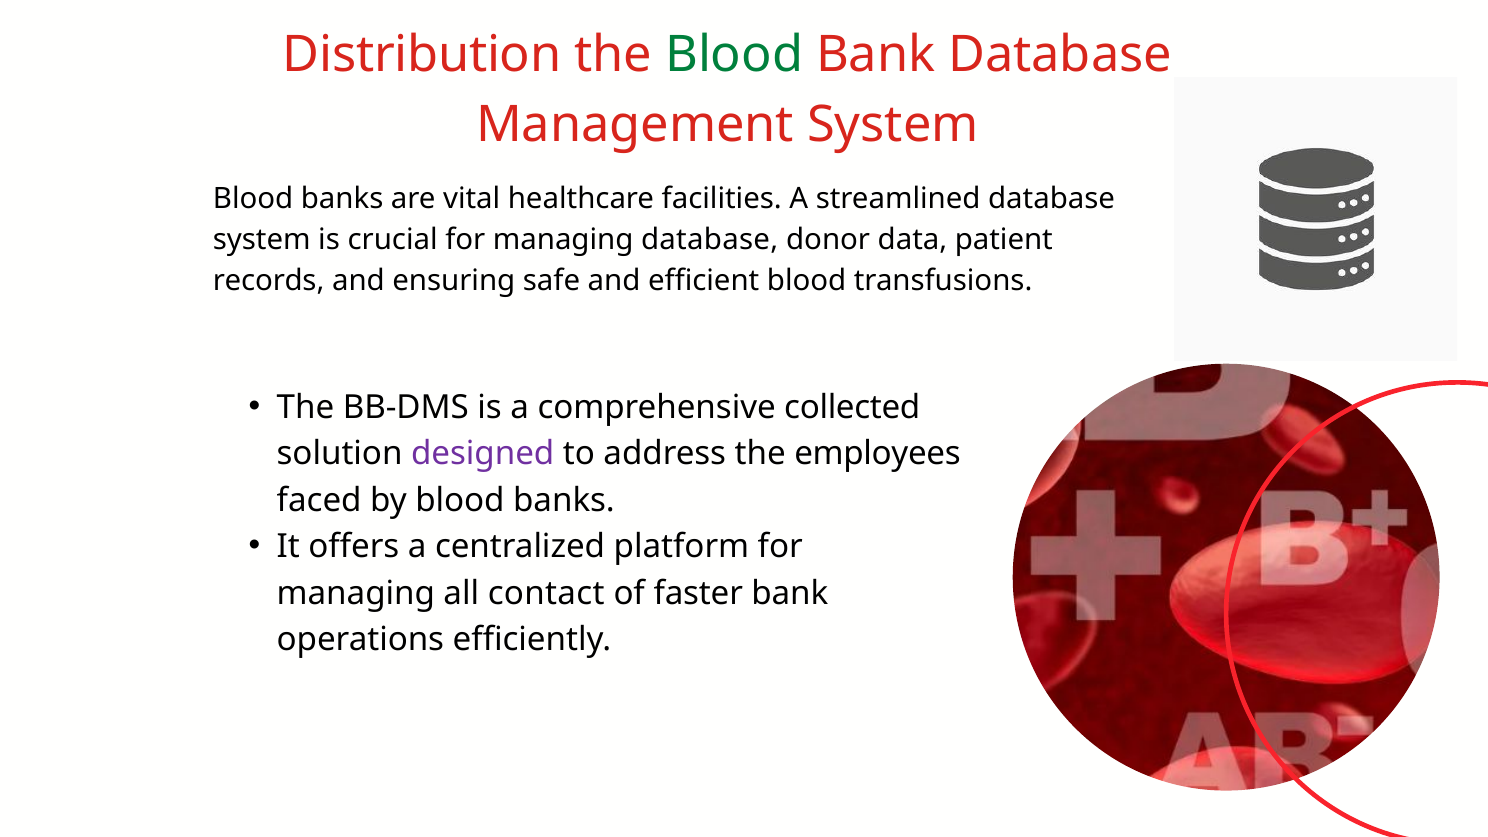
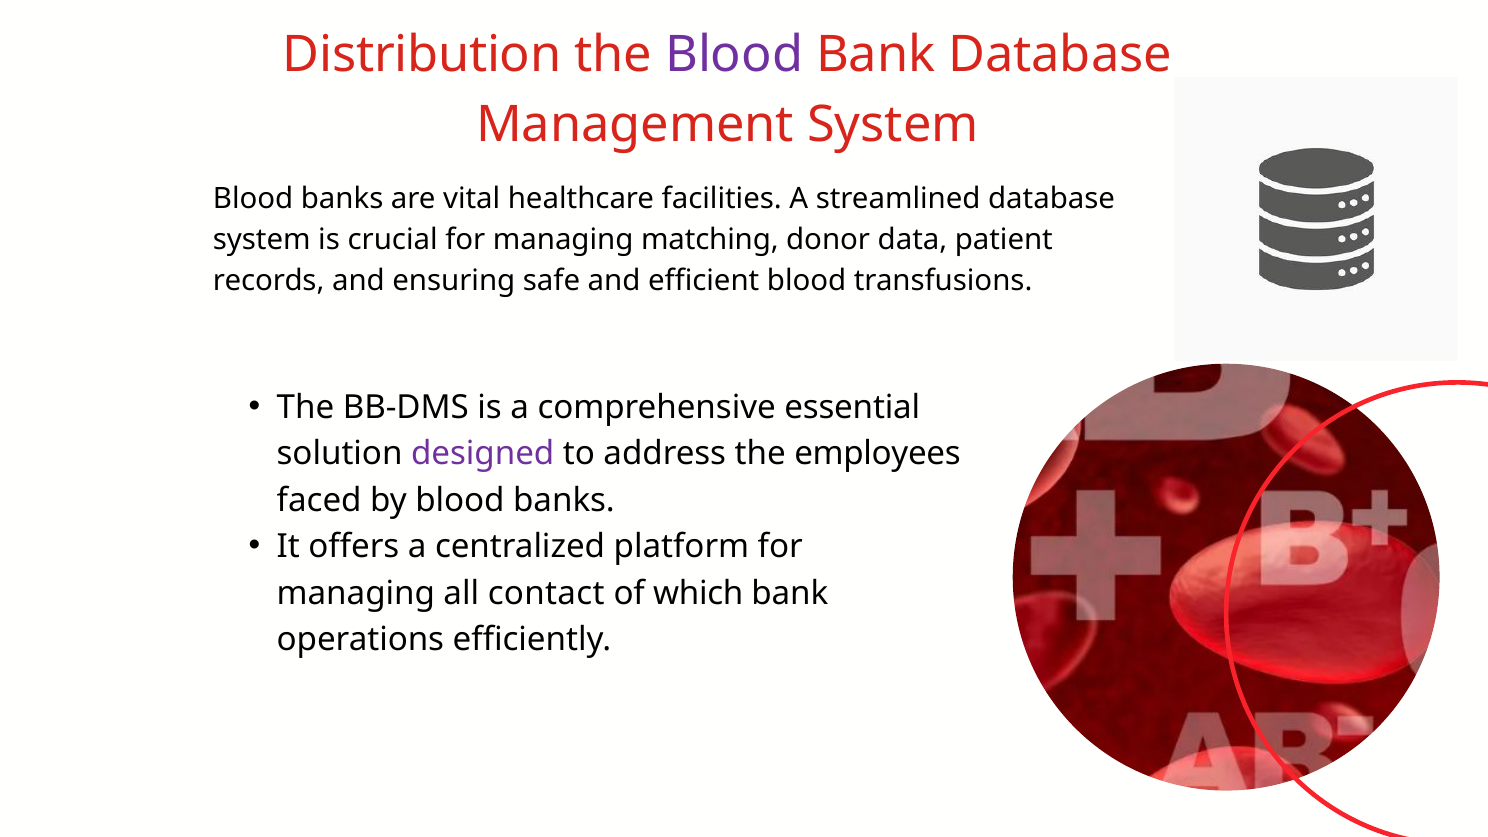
Blood at (734, 54) colour: green -> purple
managing database: database -> matching
collected: collected -> essential
faster: faster -> which
